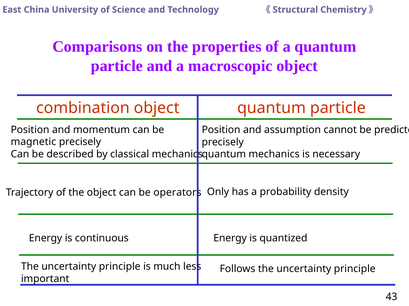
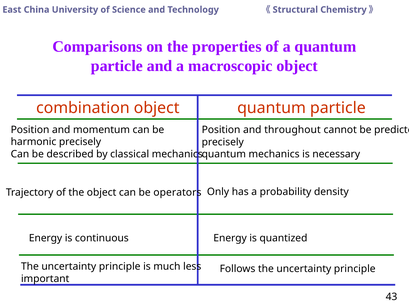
assumption: assumption -> throughout
magnetic: magnetic -> harmonic
